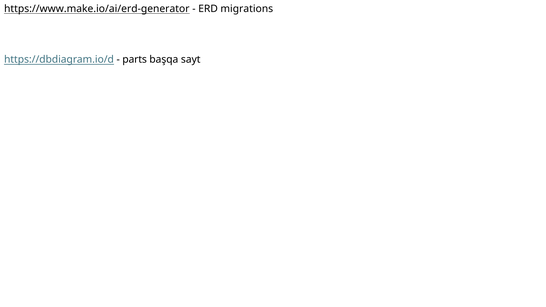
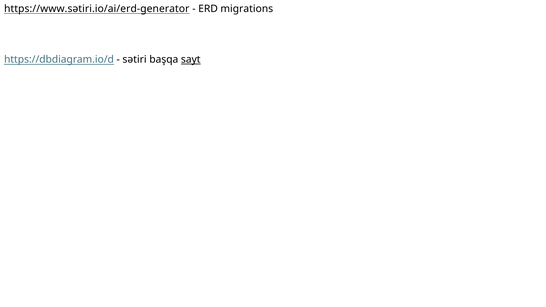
https://www.make.io/ai/erd-generator: https://www.make.io/ai/erd-generator -> https://www.sətiri.io/ai/erd-generator
parts: parts -> sətiri
sayt underline: none -> present
